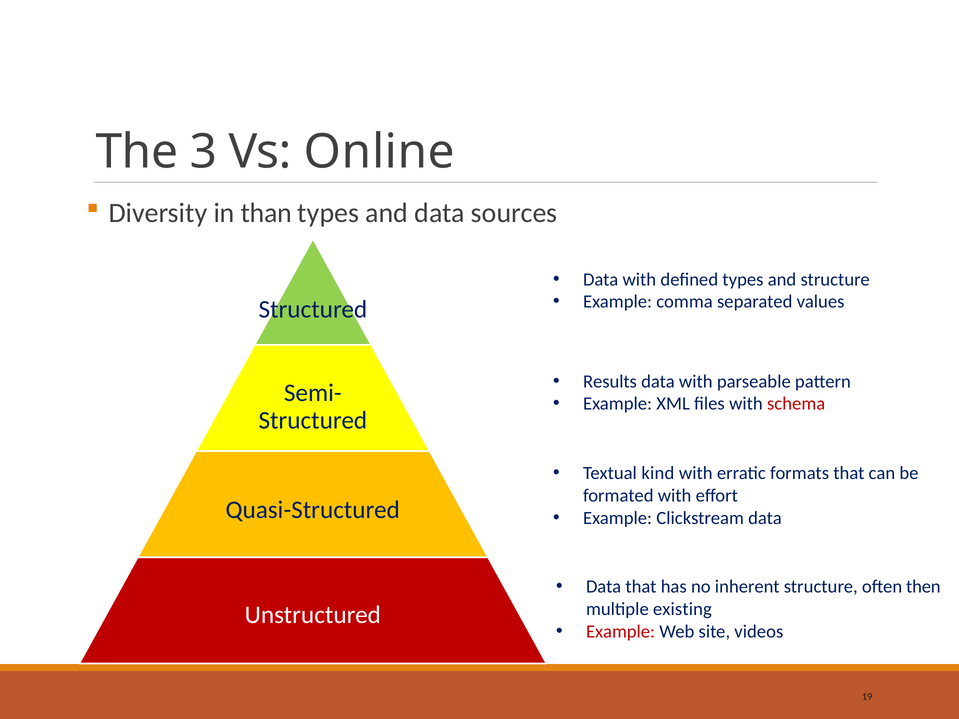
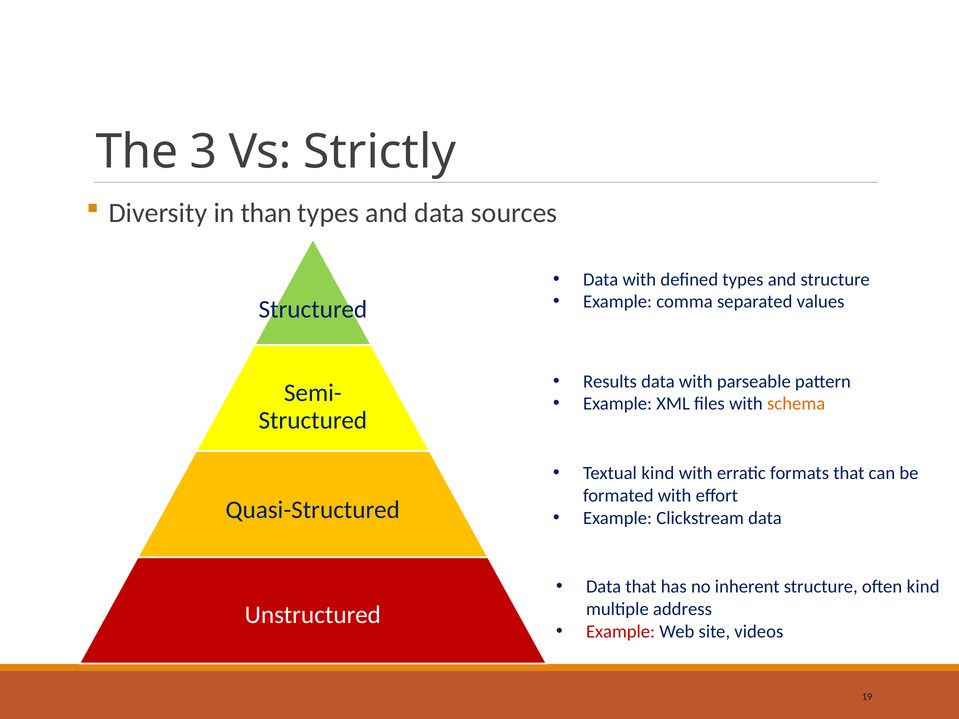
Online: Online -> Strictly
schema colour: red -> orange
often then: then -> kind
existing: existing -> address
